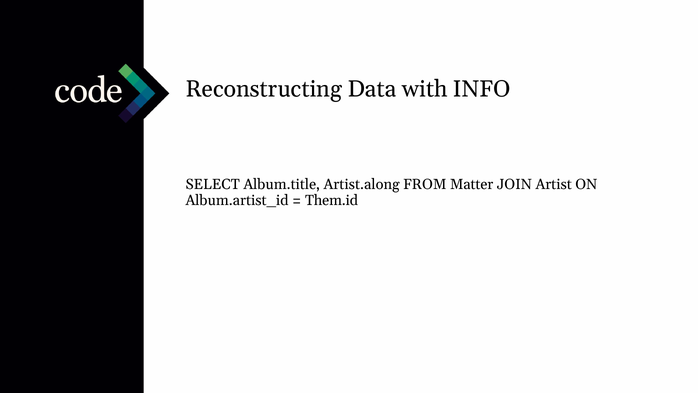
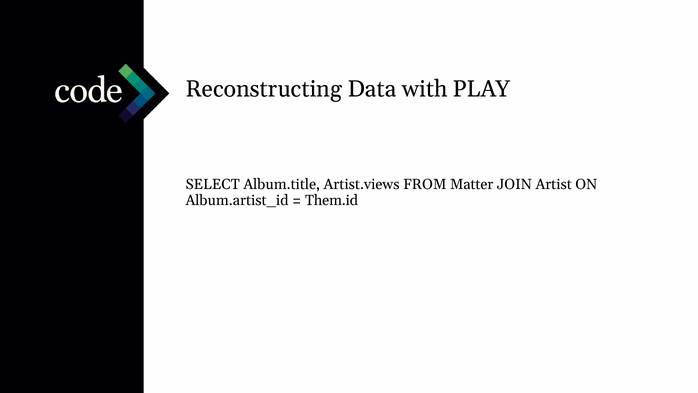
INFO: INFO -> PLAY
Artist.along: Artist.along -> Artist.views
